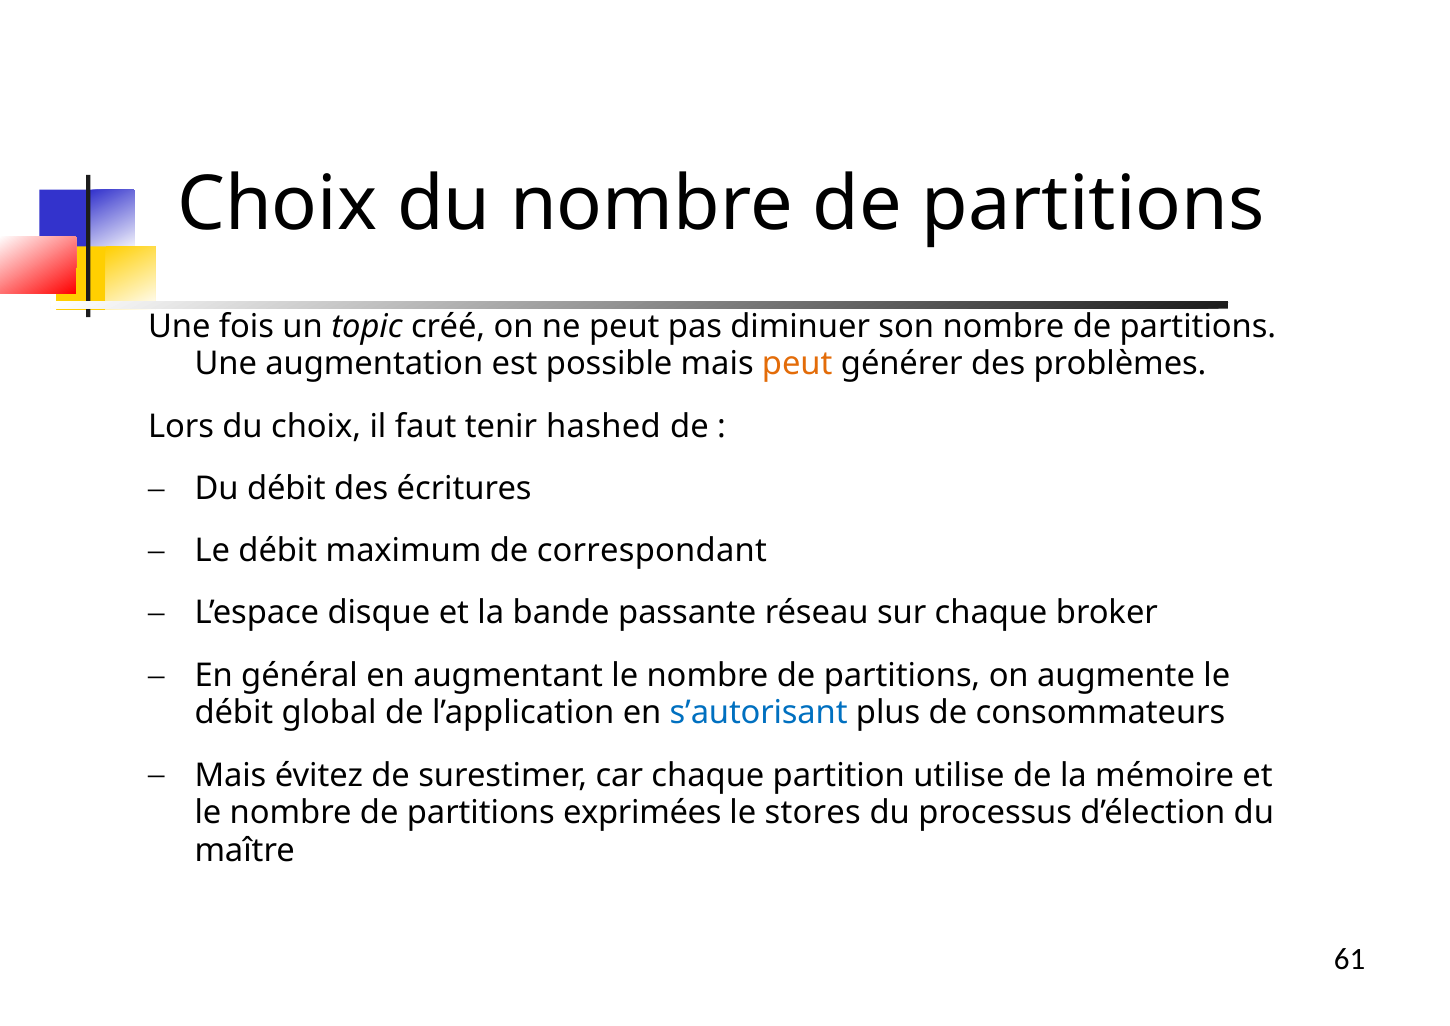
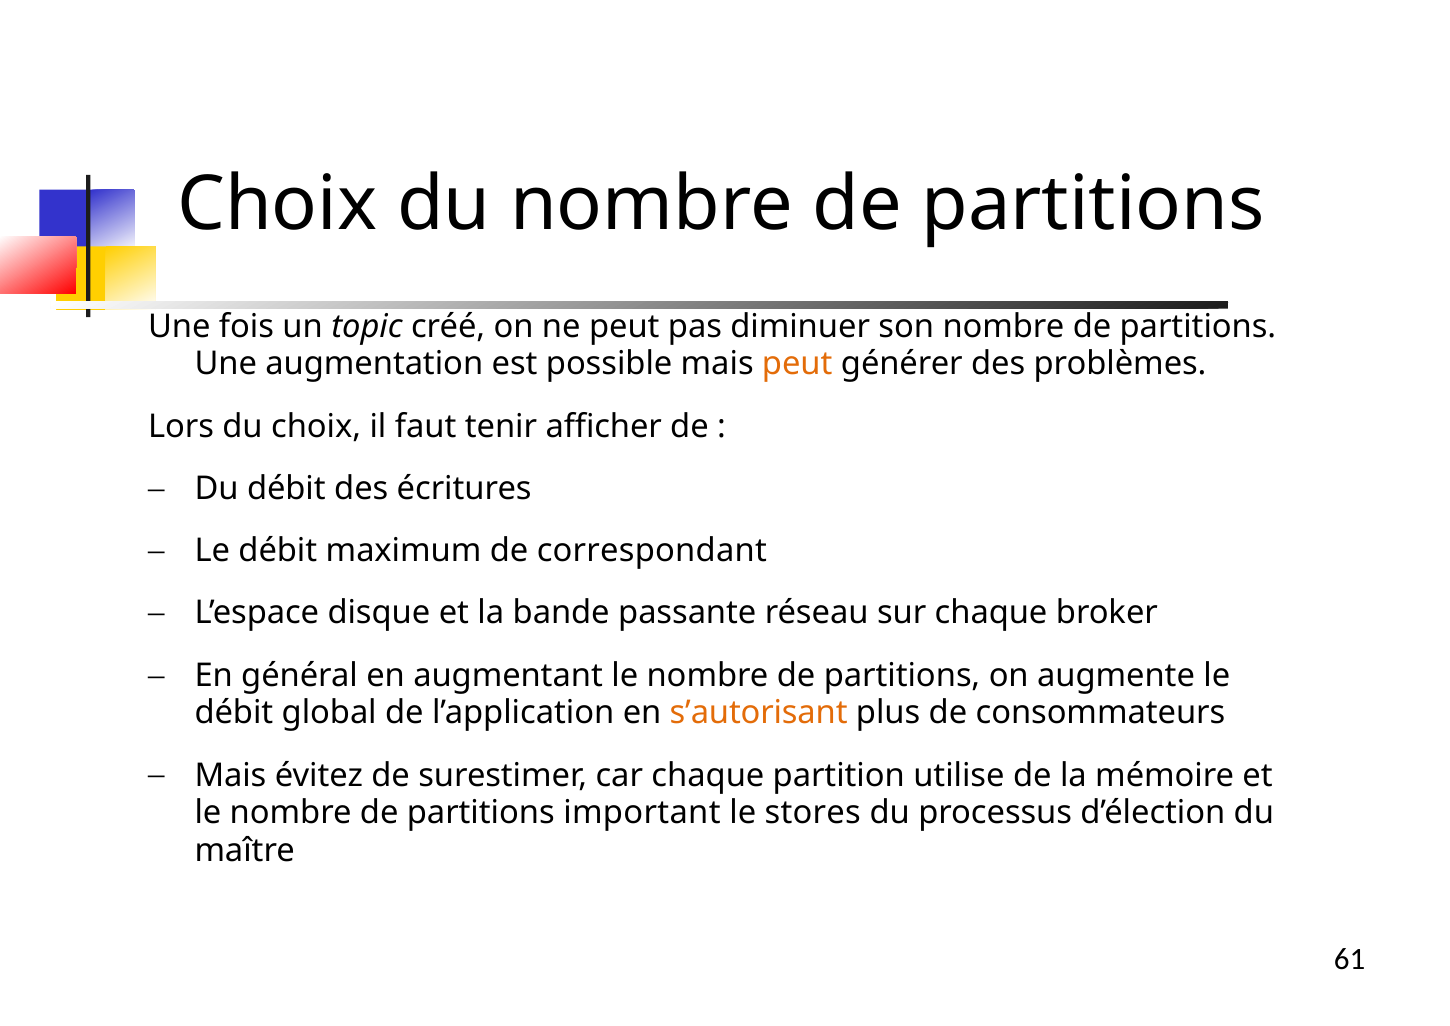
hashed: hashed -> afficher
s’autorisant colour: blue -> orange
exprimées: exprimées -> important
